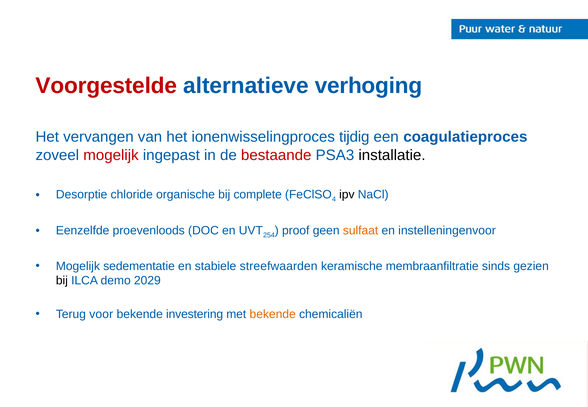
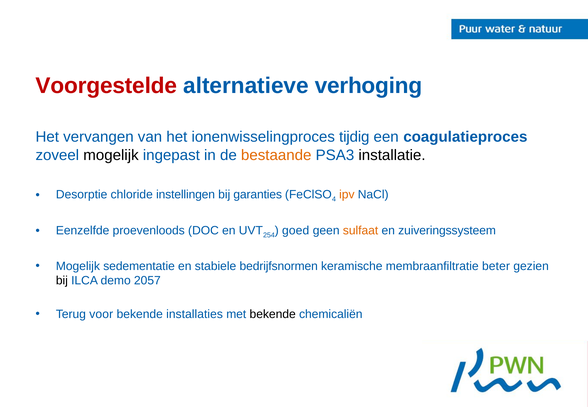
mogelijk at (111, 155) colour: red -> black
bestaande colour: red -> orange
organische: organische -> instellingen
complete: complete -> garanties
ipv colour: black -> orange
proof: proof -> goed
instelleningenvoor: instelleningenvoor -> zuiveringssysteem
streefwaarden: streefwaarden -> bedrijfsnormen
sinds: sinds -> beter
2029: 2029 -> 2057
investering: investering -> installaties
bekende at (273, 314) colour: orange -> black
